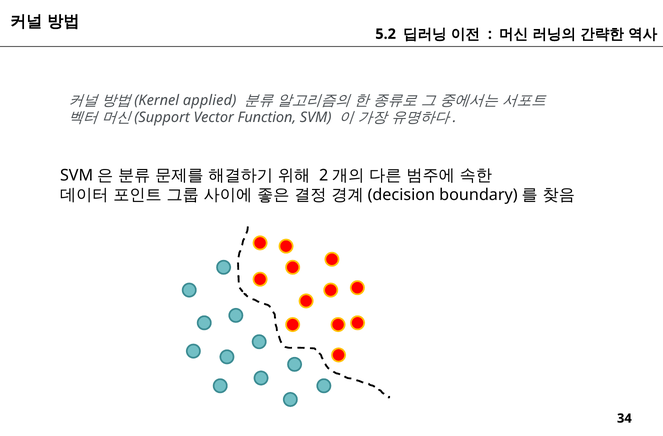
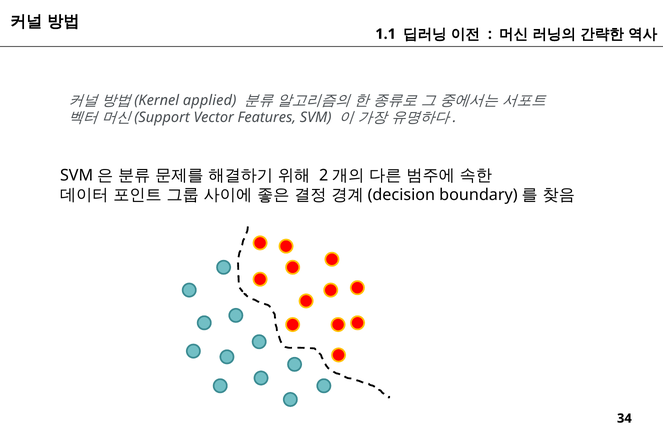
5.2: 5.2 -> 1.1
Function: Function -> Features
